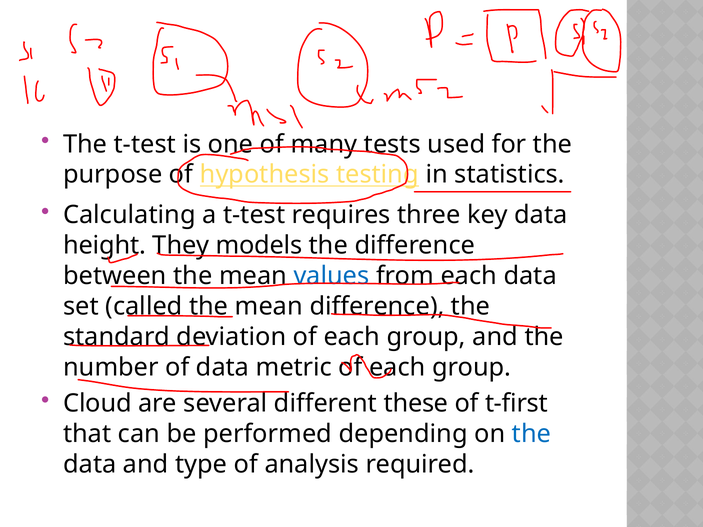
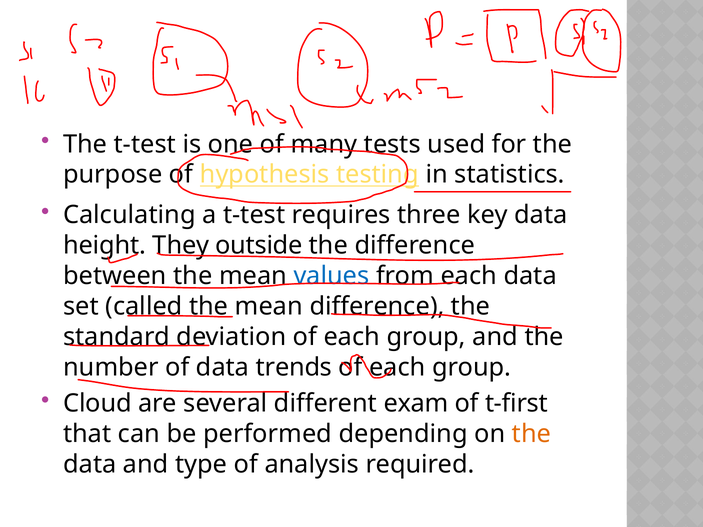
models: models -> outside
metric: metric -> trends
these: these -> exam
the at (531, 434) colour: blue -> orange
